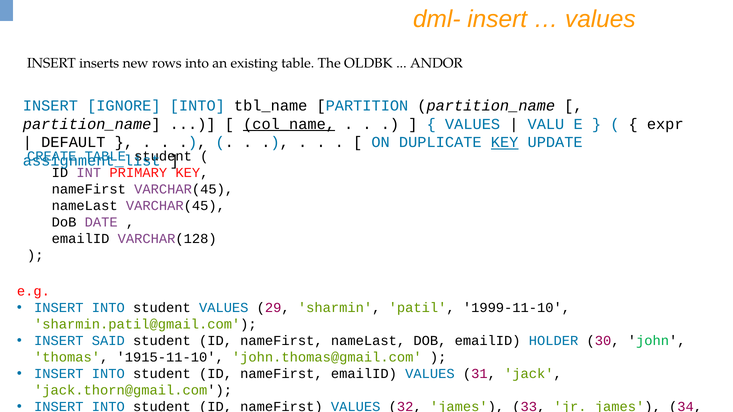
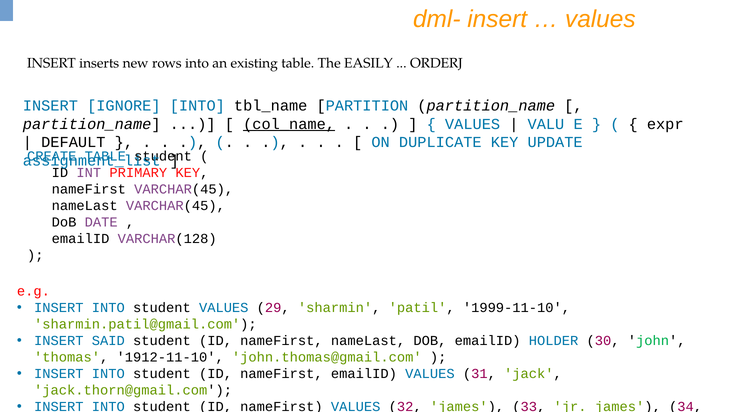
OLDBK: OLDBK -> EASILY
ANDOR: ANDOR -> ORDERJ
KEY at (505, 142) underline: present -> none
1915-11-10: 1915-11-10 -> 1912-11-10
